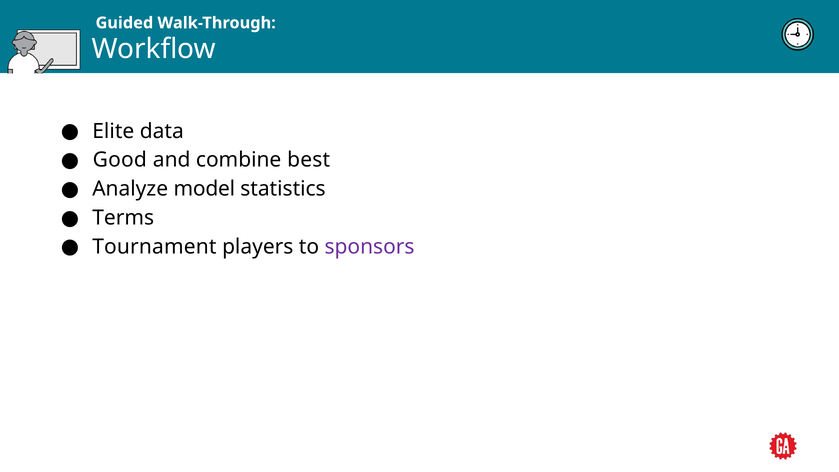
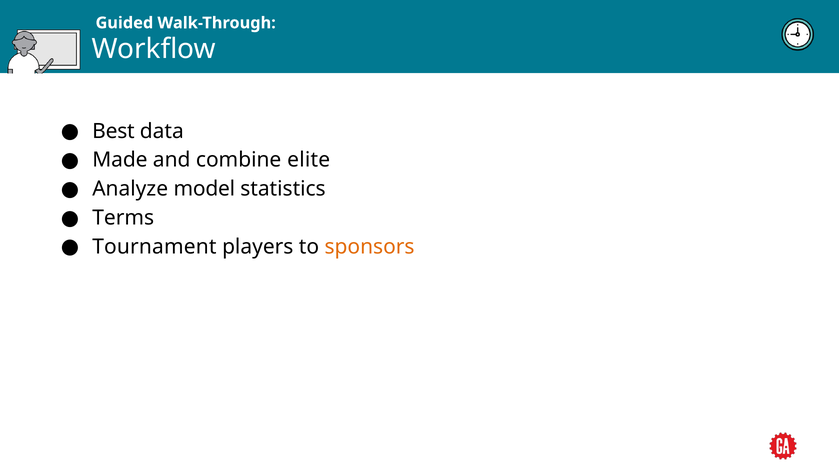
Elite: Elite -> Best
Good: Good -> Made
best: best -> elite
sponsors colour: purple -> orange
